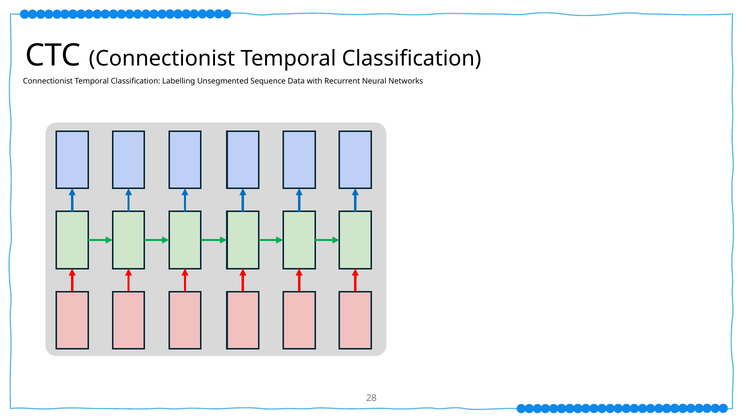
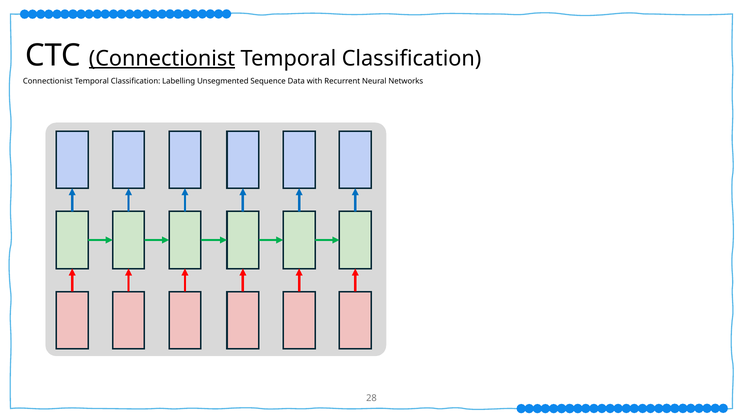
Connectionist at (162, 58) underline: none -> present
